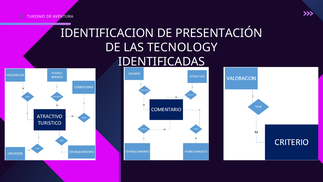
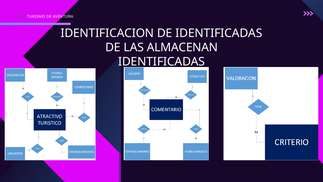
DE PRESENTACIÓN: PRESENTACIÓN -> IDENTIFICADAS
TECNOLOGY: TECNOLOGY -> ALMACENAN
